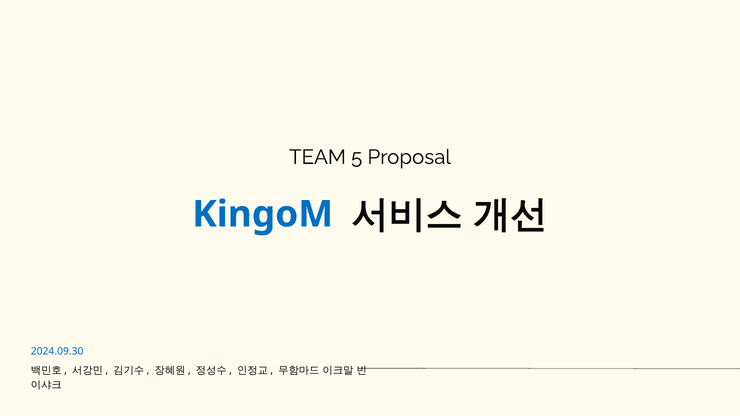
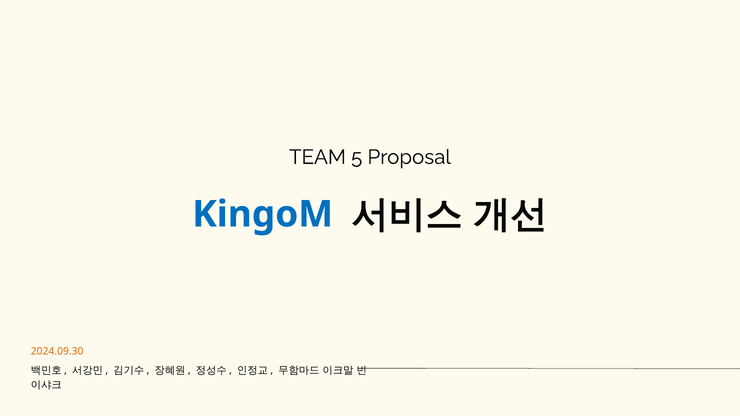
2024.09.30 colour: blue -> orange
